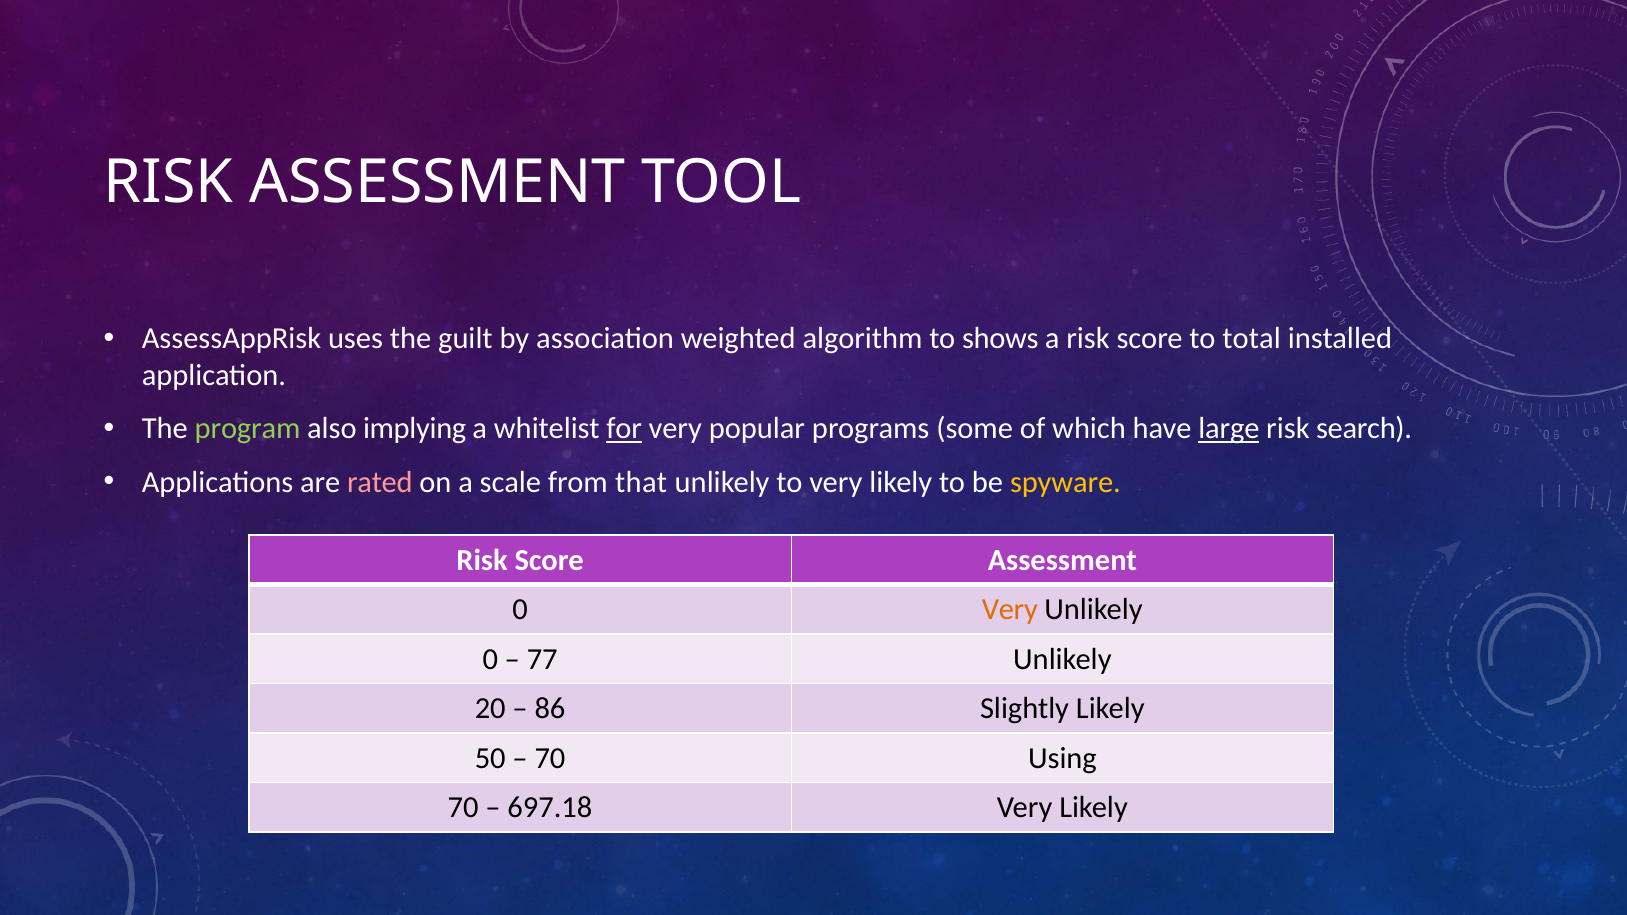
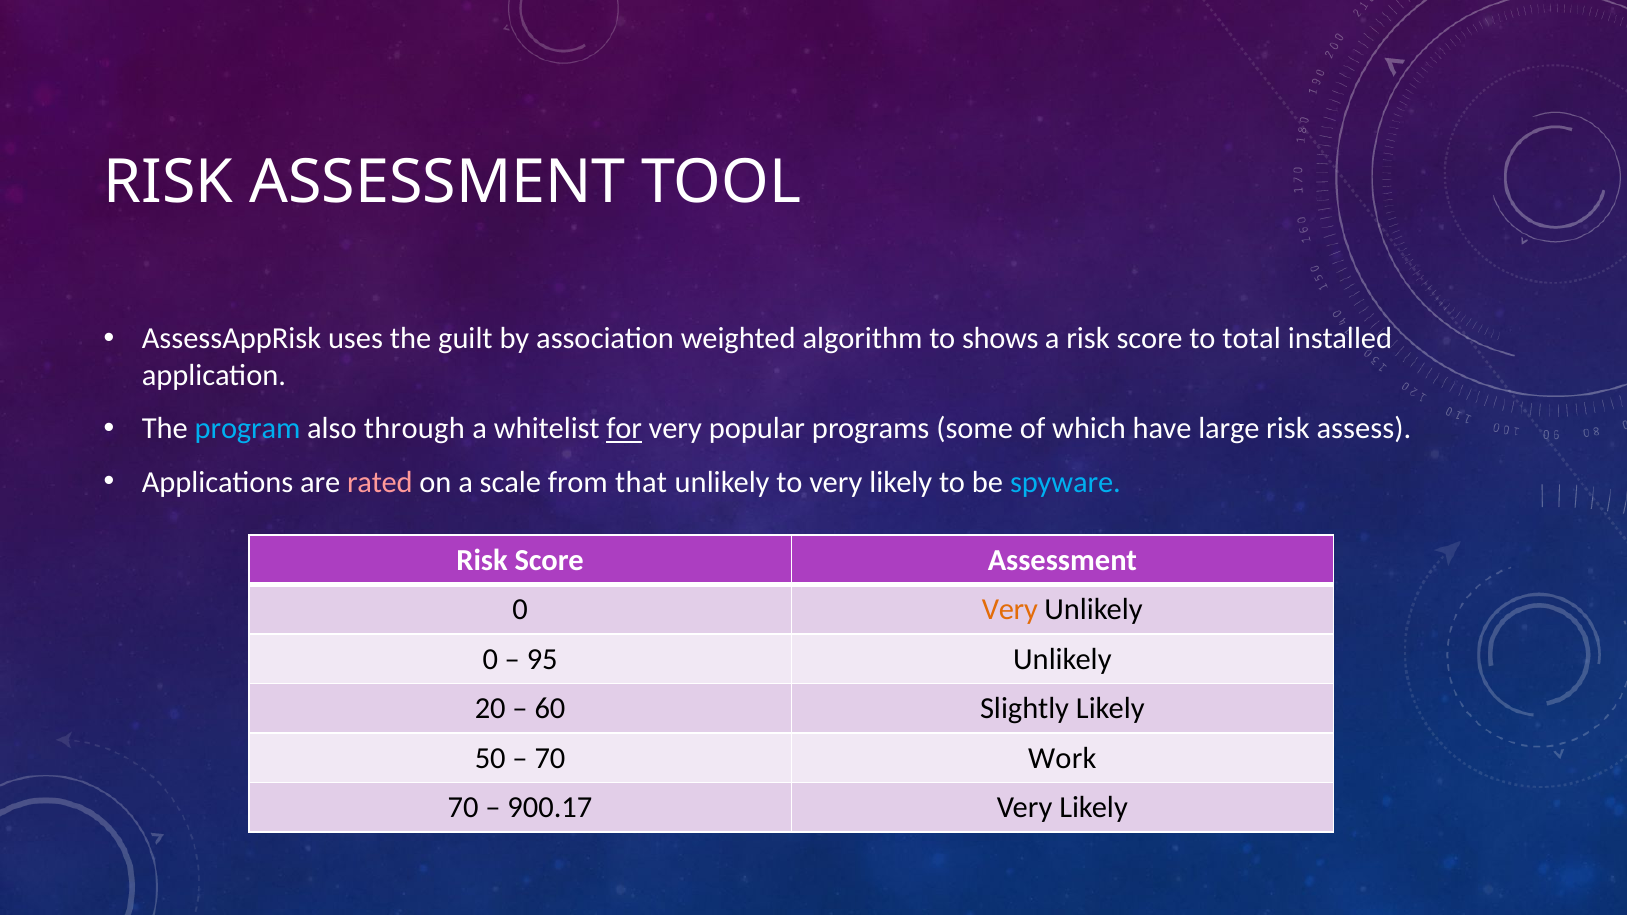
program colour: light green -> light blue
implying: implying -> through
large underline: present -> none
search: search -> assess
spyware colour: yellow -> light blue
77: 77 -> 95
86: 86 -> 60
Using: Using -> Work
697.18: 697.18 -> 900.17
